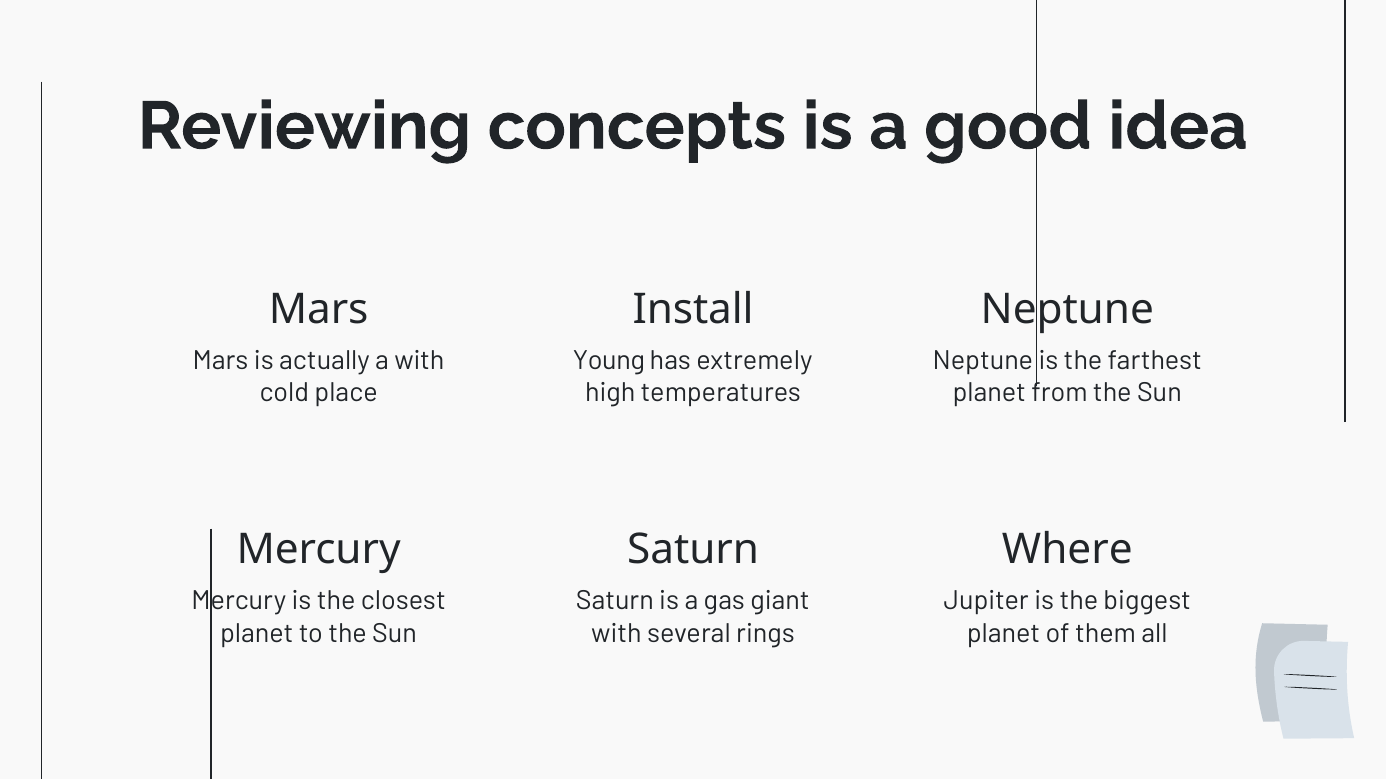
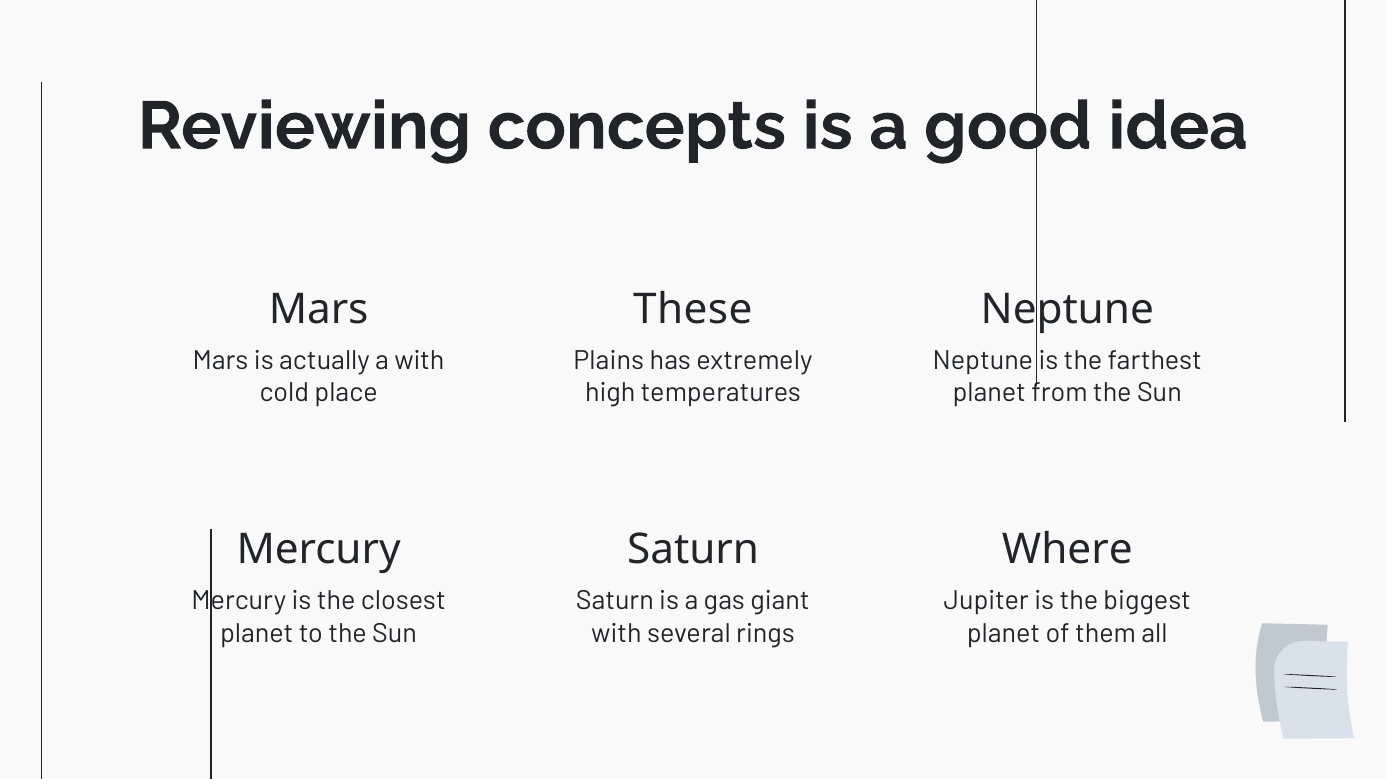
Install: Install -> These
Young: Young -> Plains
